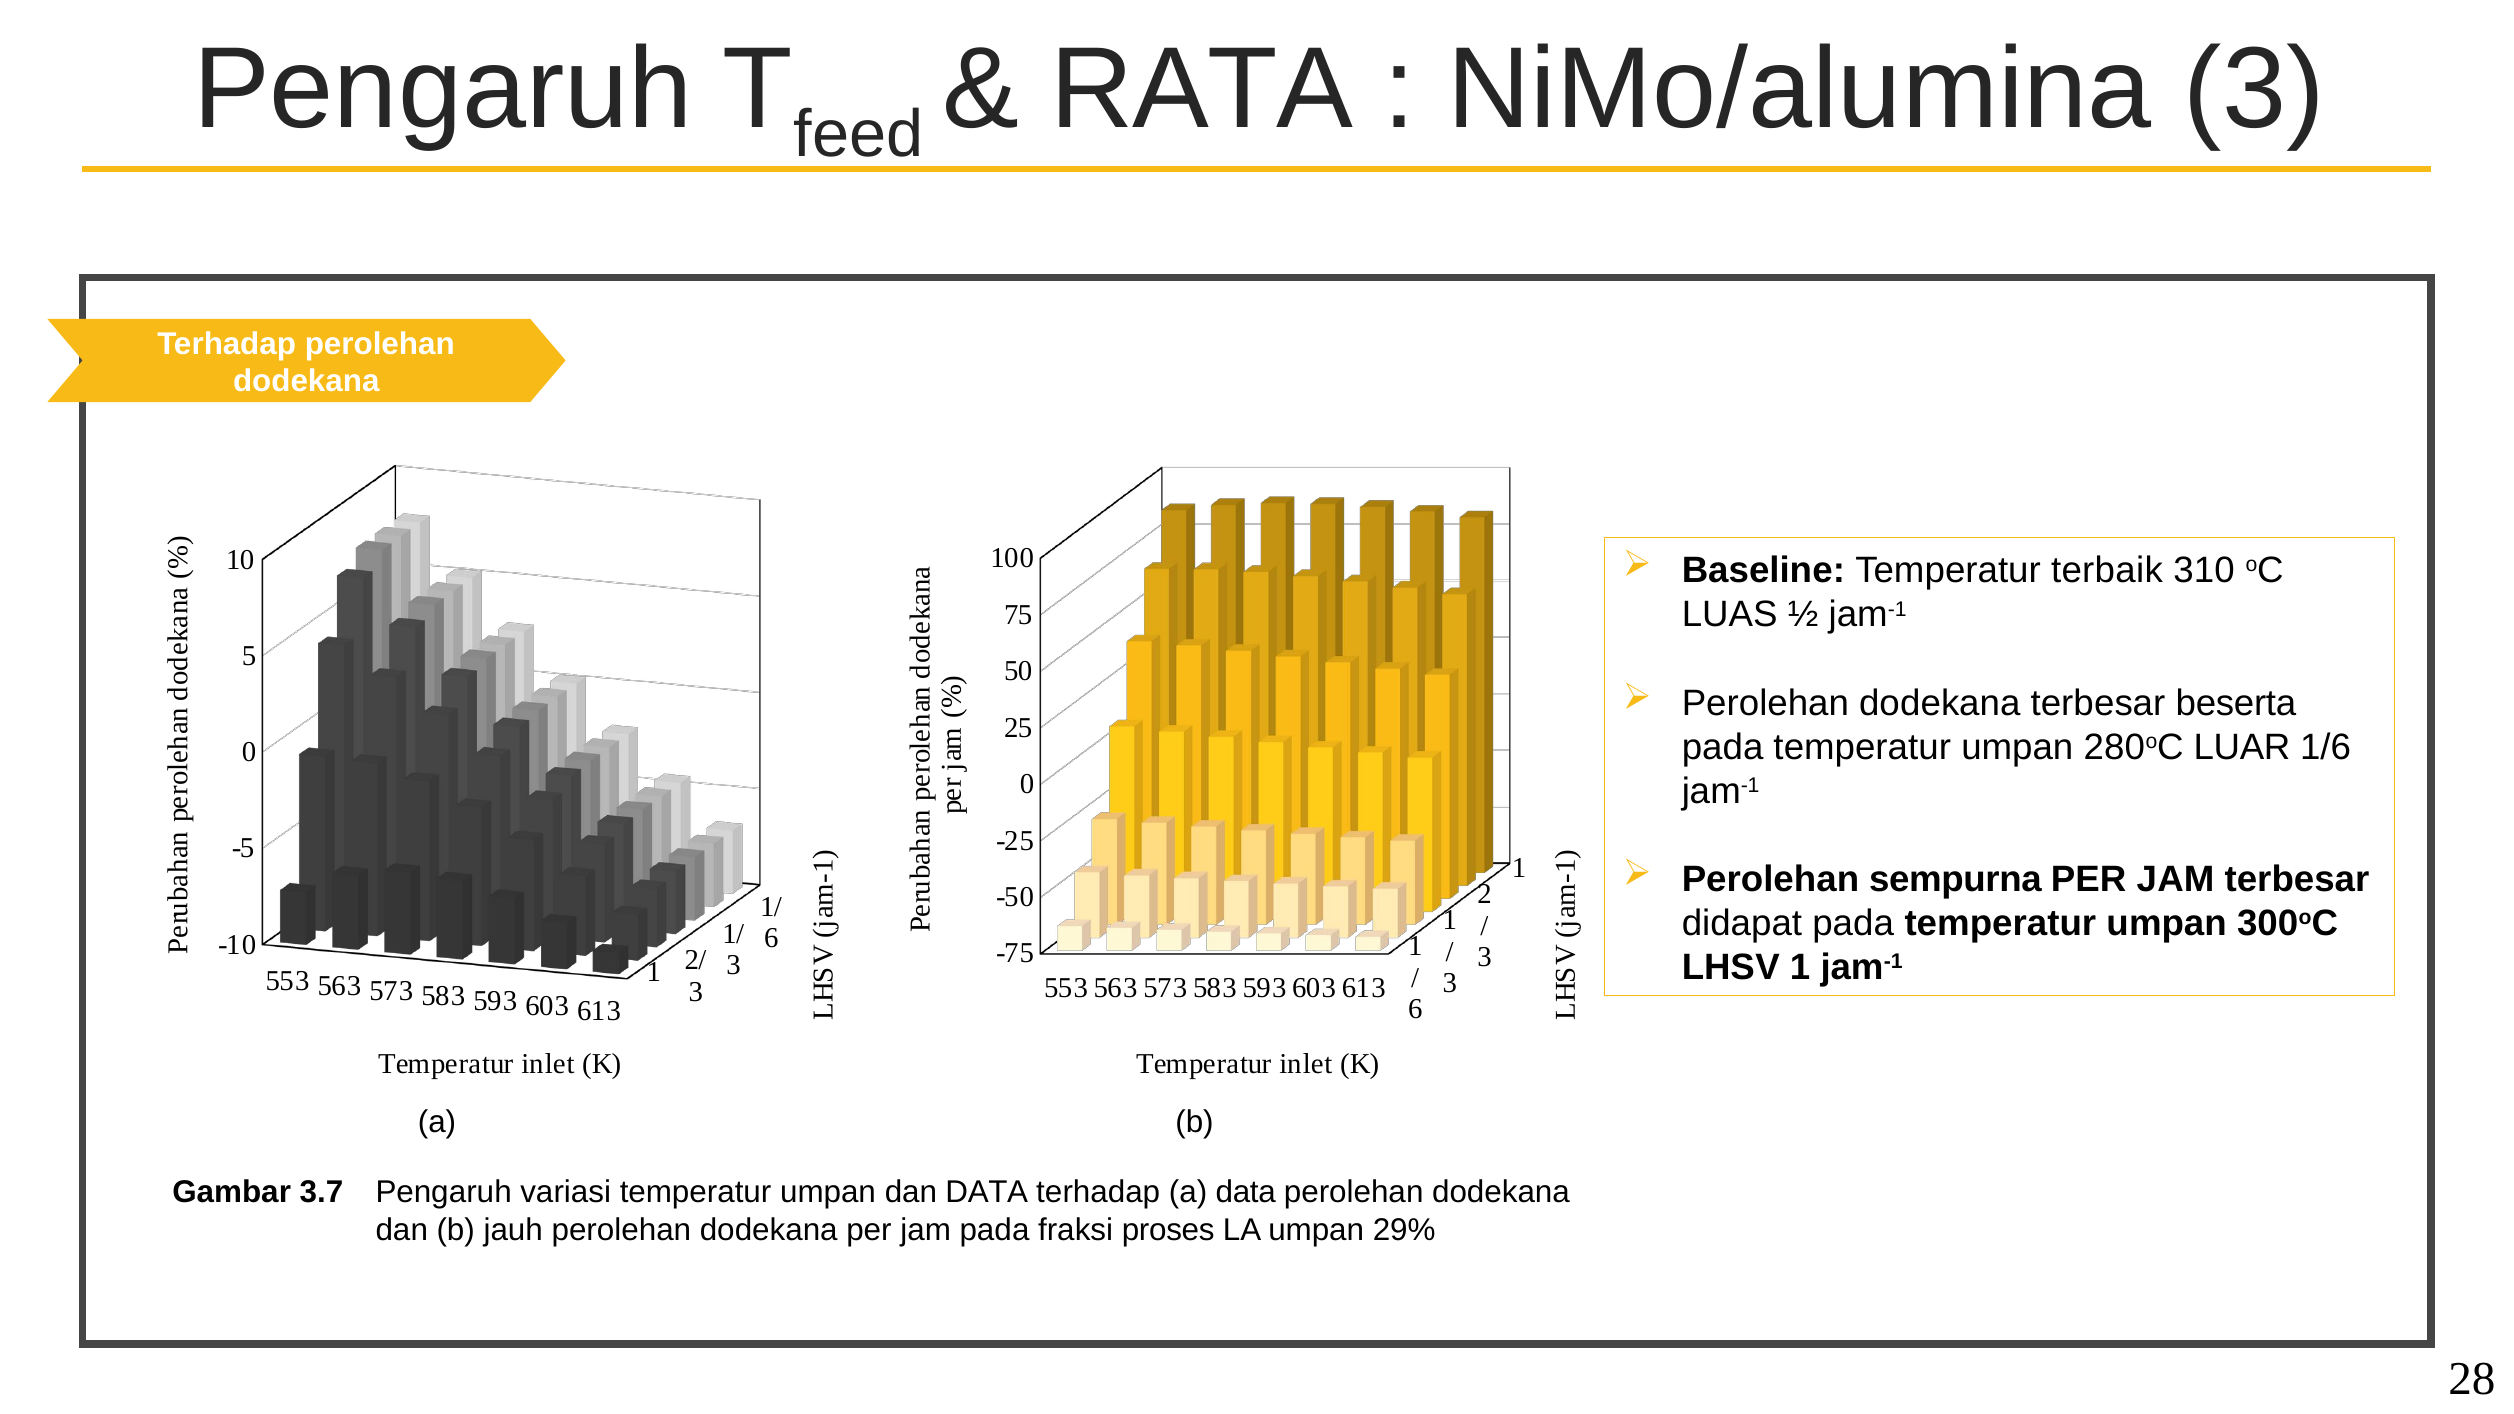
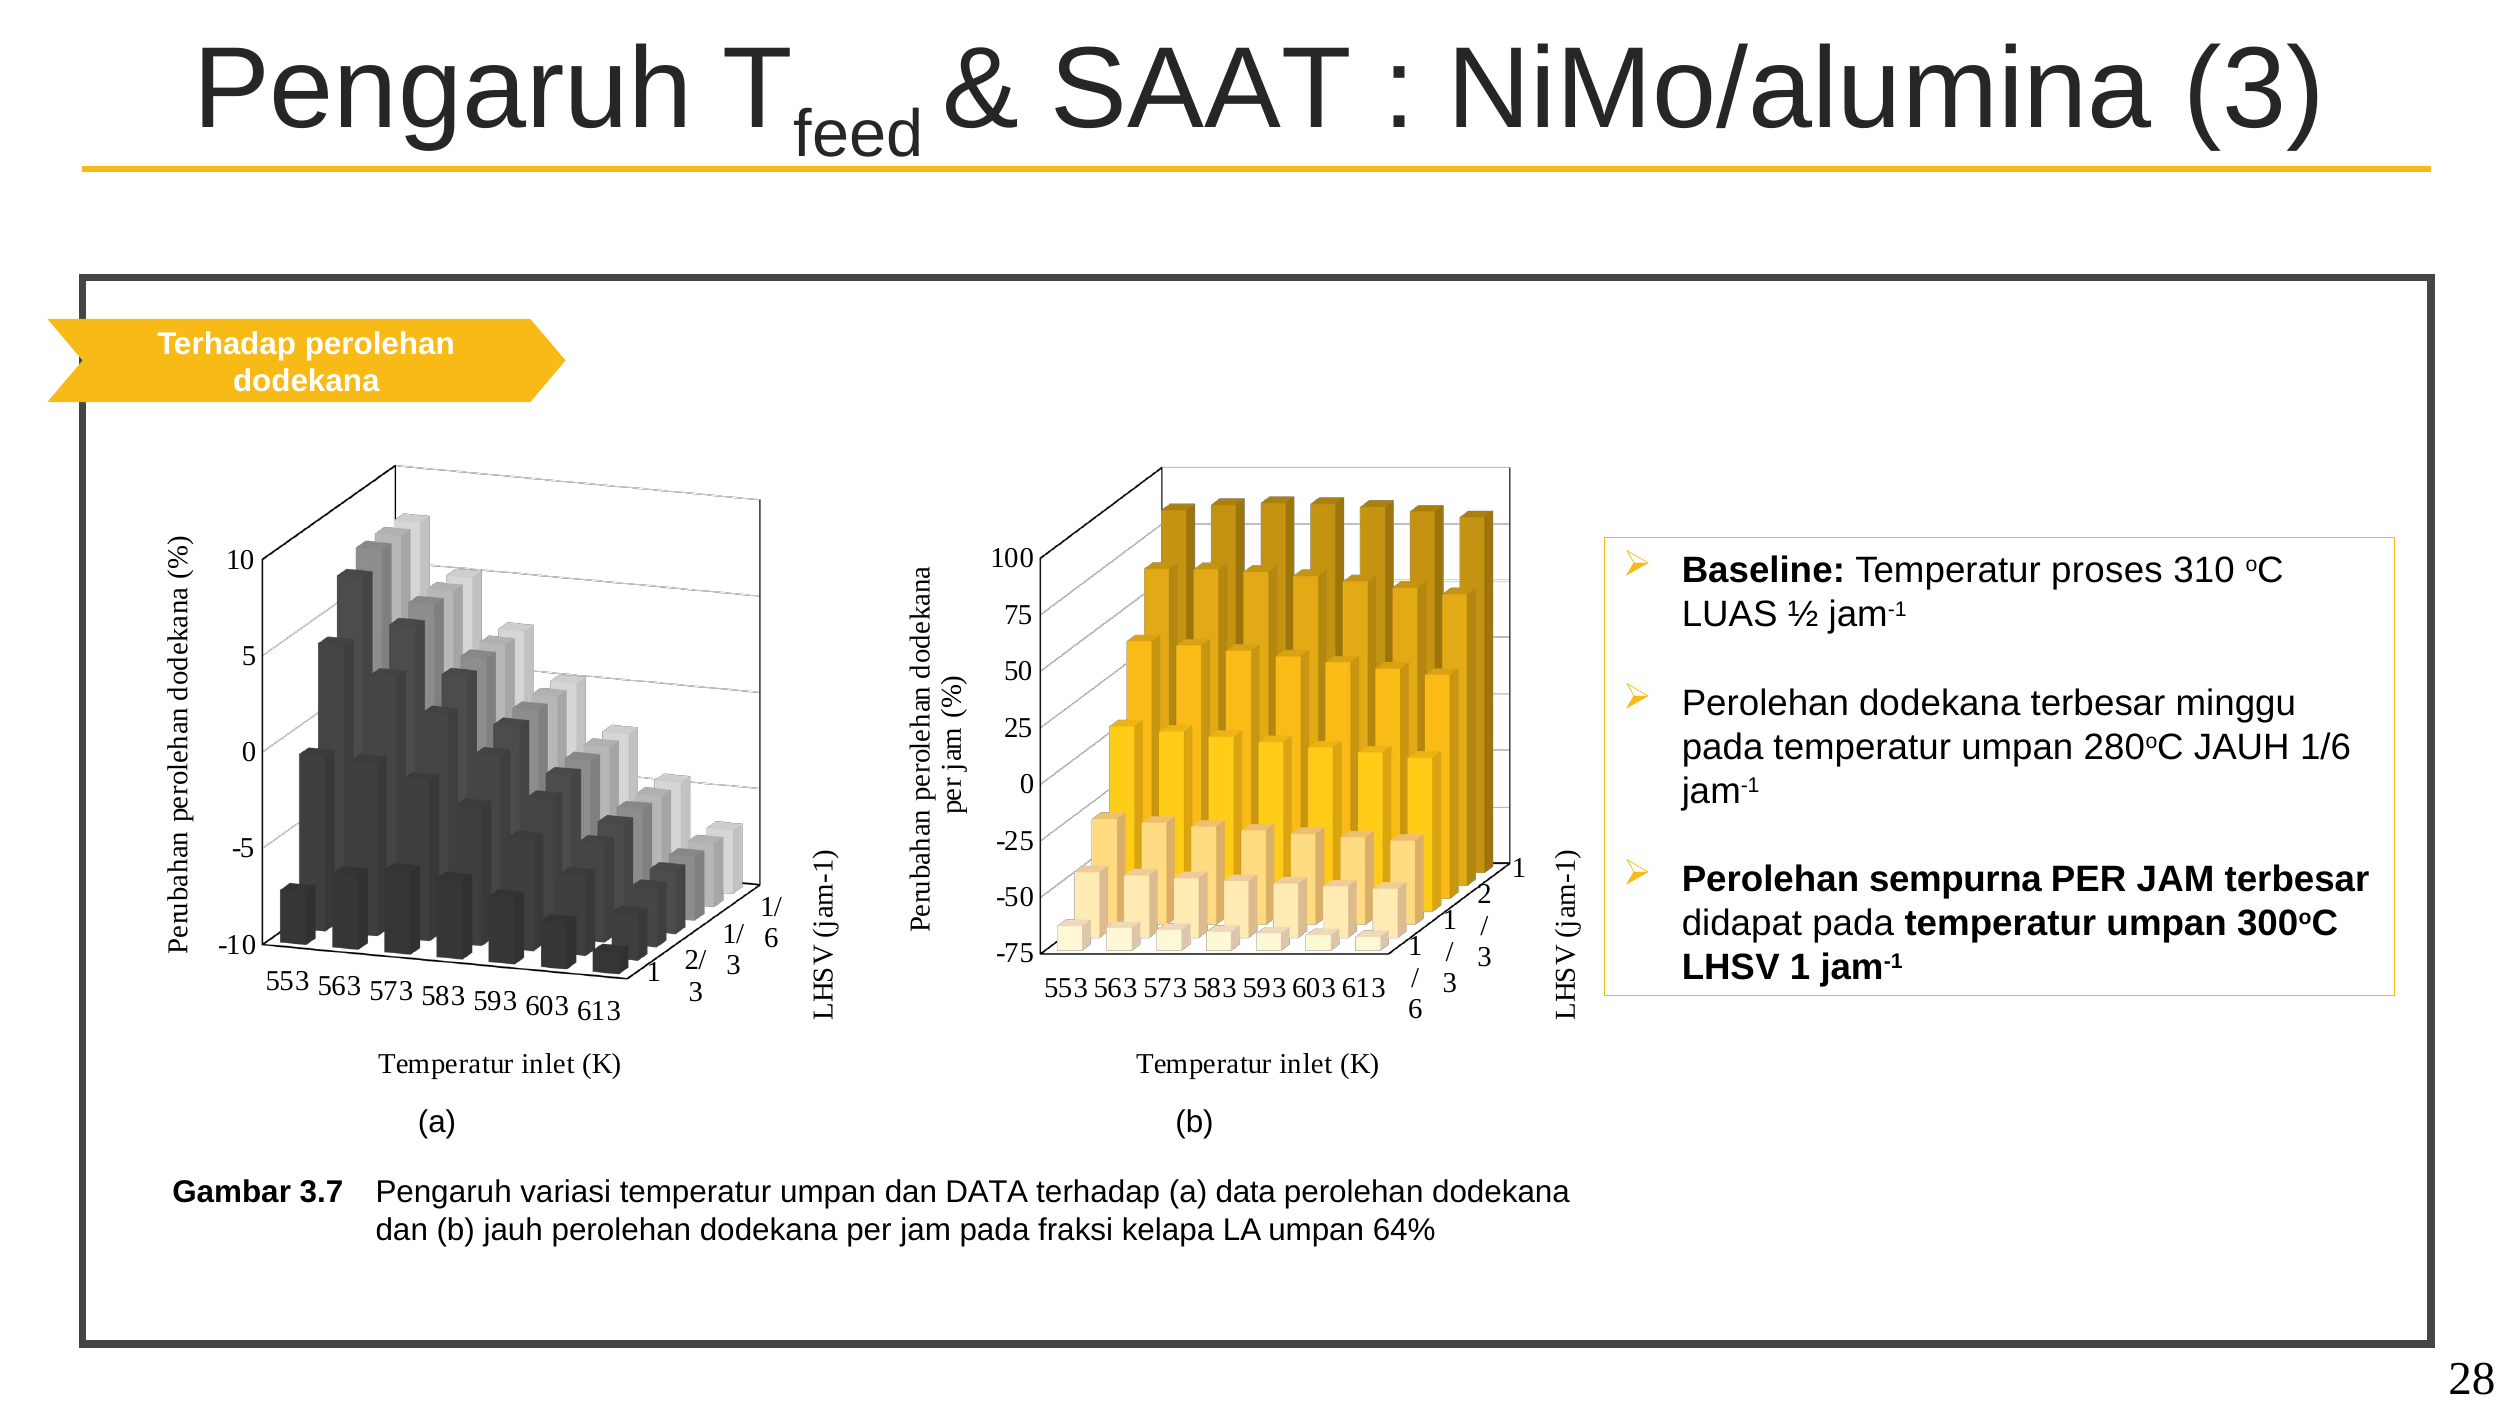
RATA: RATA -> SAAT
terbaik: terbaik -> proses
beserta: beserta -> minggu
280oC LUAR: LUAR -> JAUH
proses: proses -> kelapa
29%: 29% -> 64%
